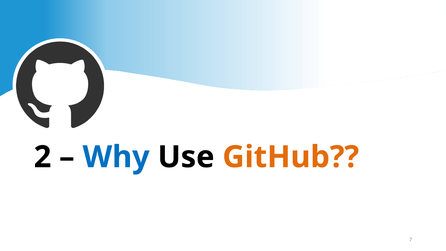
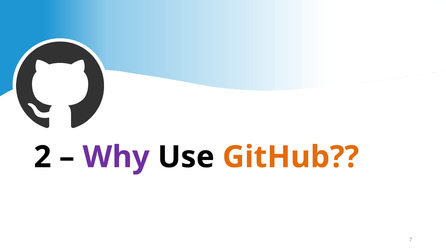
Why colour: blue -> purple
